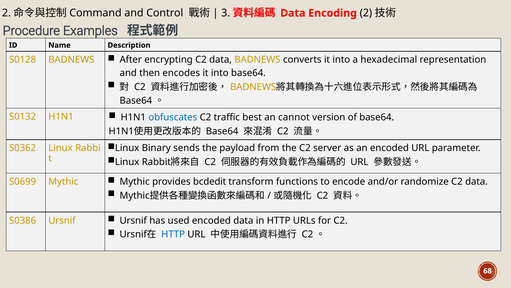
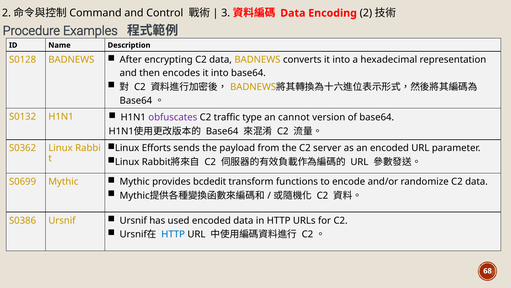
obfuscates colour: blue -> purple
best: best -> type
Binary: Binary -> Efforts
